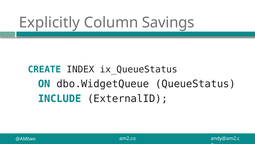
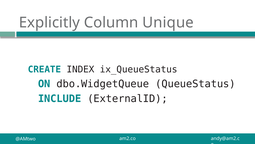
Savings: Savings -> Unique
